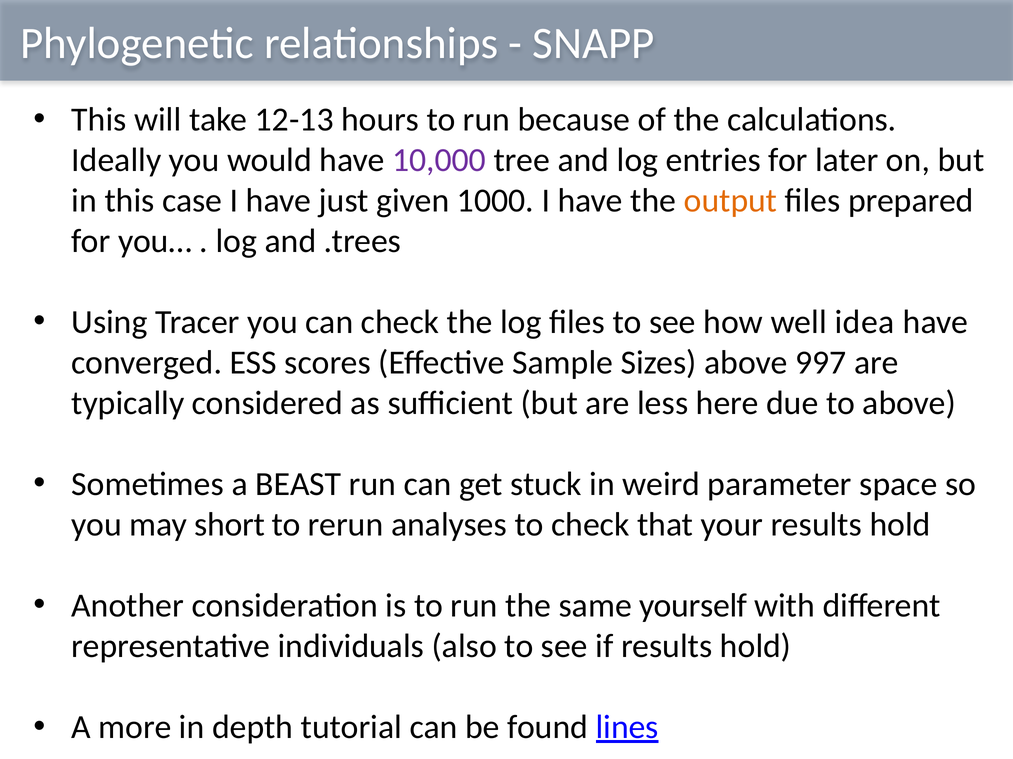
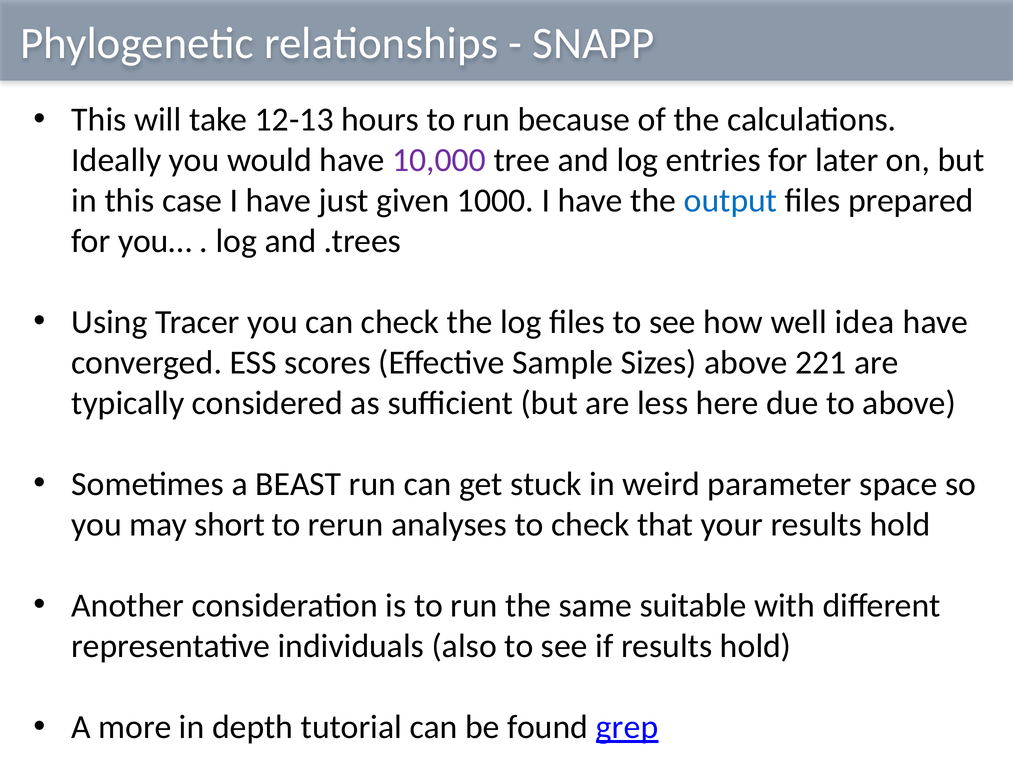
output colour: orange -> blue
997: 997 -> 221
yourself: yourself -> suitable
lines: lines -> grep
